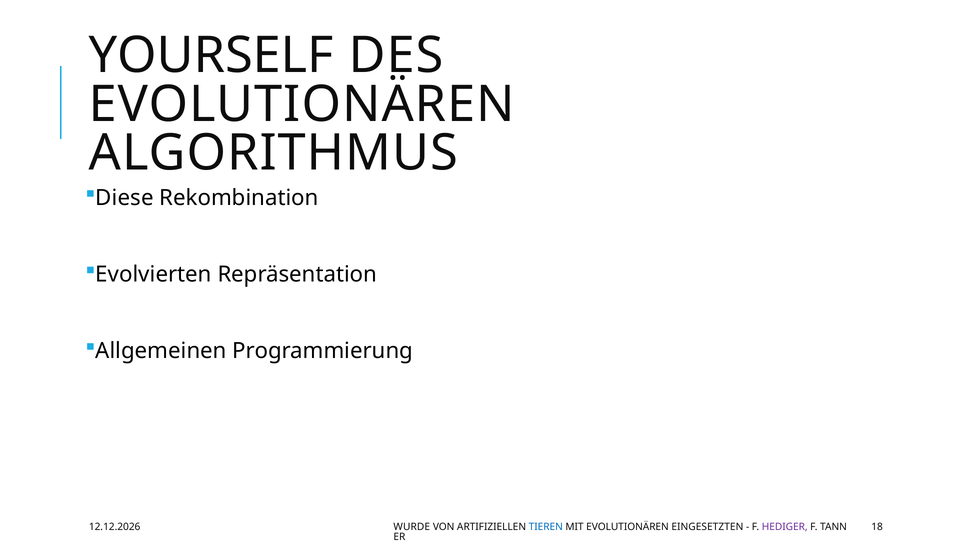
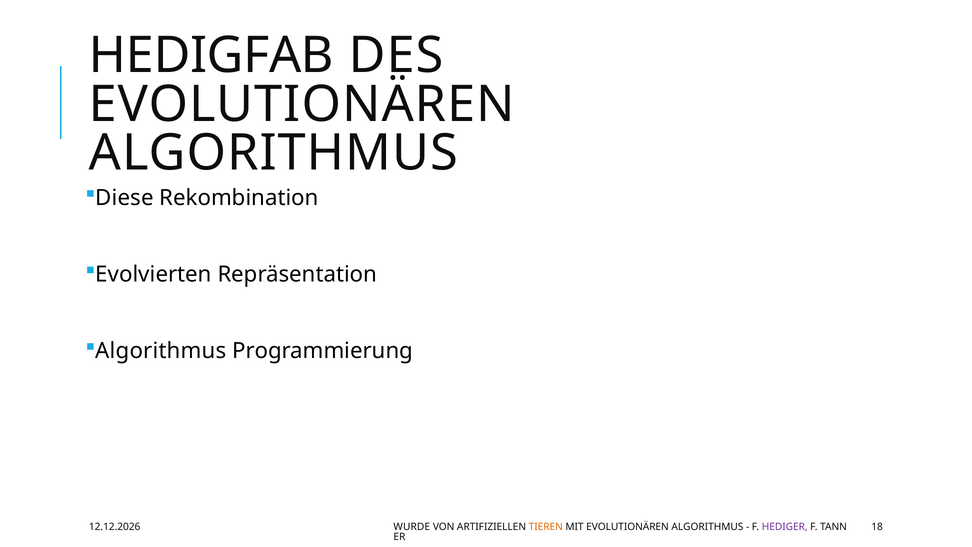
YOURSELF: YOURSELF -> HEDIGFAB
Allgemeinen at (161, 351): Allgemeinen -> Algorithmus
TIEREN colour: blue -> orange
MIT EVOLUTIONÄREN EINGESETZTEN: EINGESETZTEN -> ALGORITHMUS
